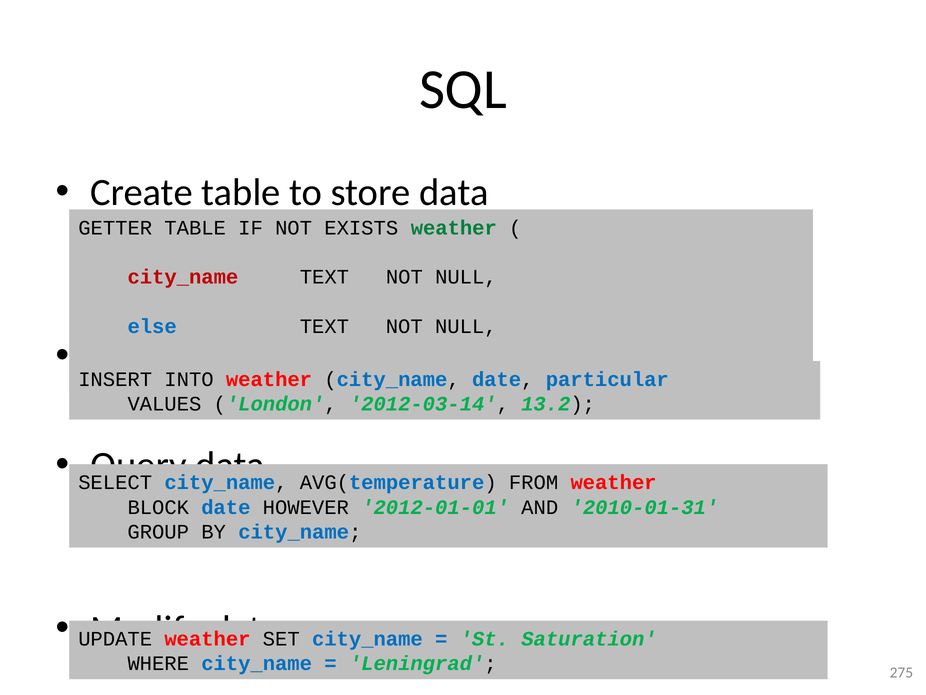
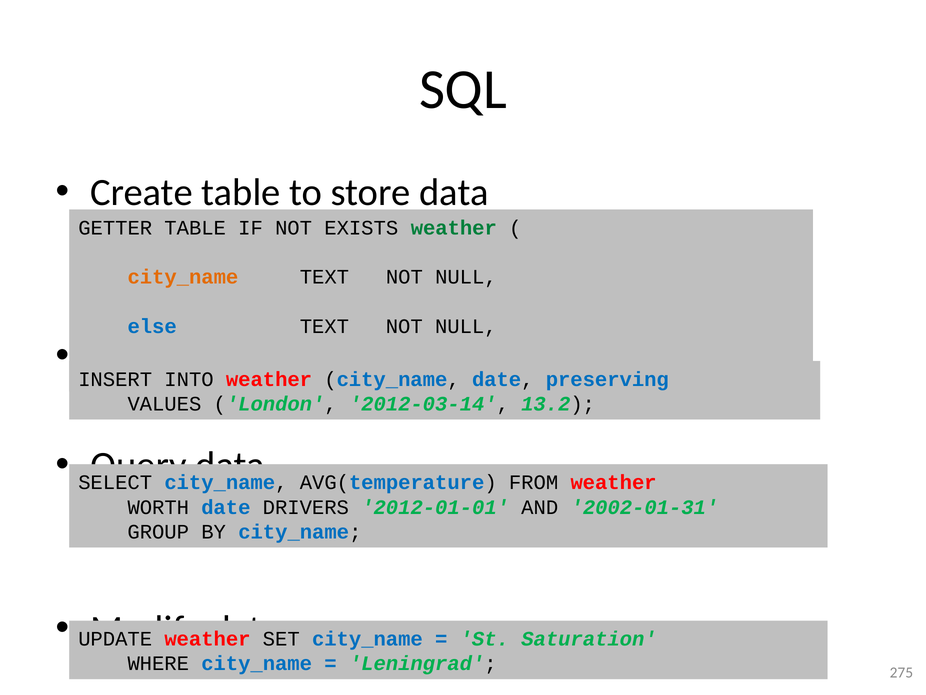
city_name at (183, 277) colour: red -> orange
particular: particular -> preserving
BLOCK: BLOCK -> WORTH
HOWEVER: HOWEVER -> DRIVERS
2010-01-31: 2010-01-31 -> 2002-01-31
